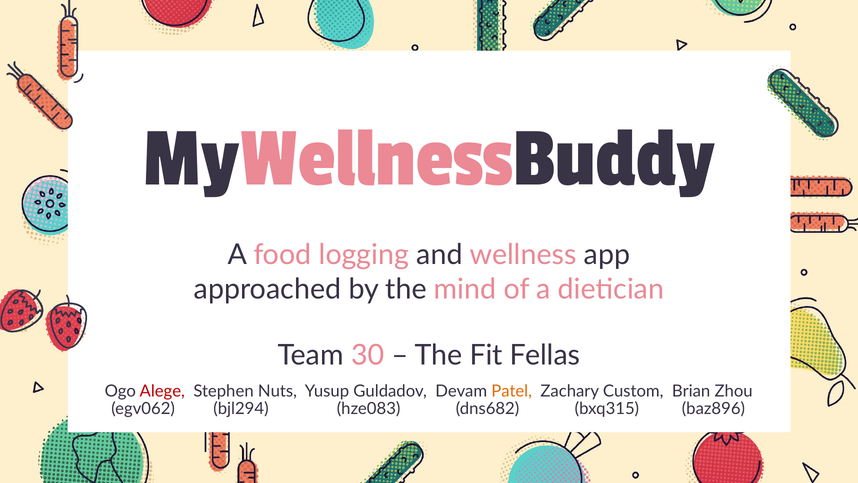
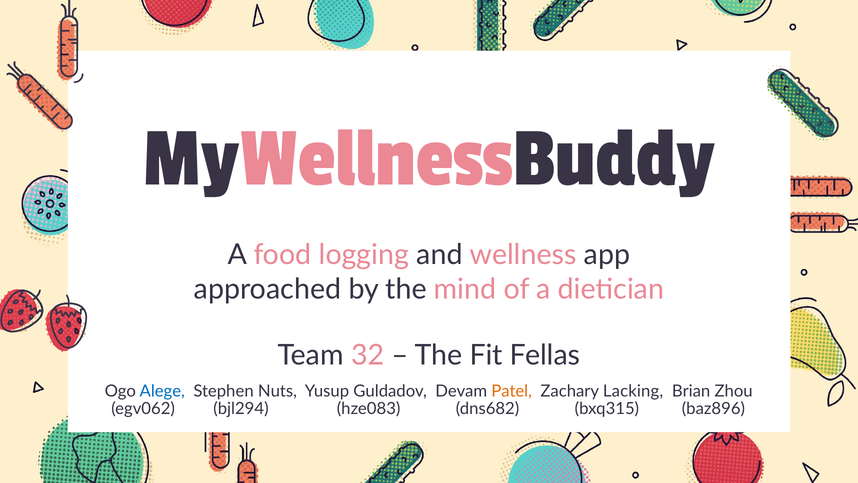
30: 30 -> 32
Alege colour: red -> blue
Custom: Custom -> Lacking
